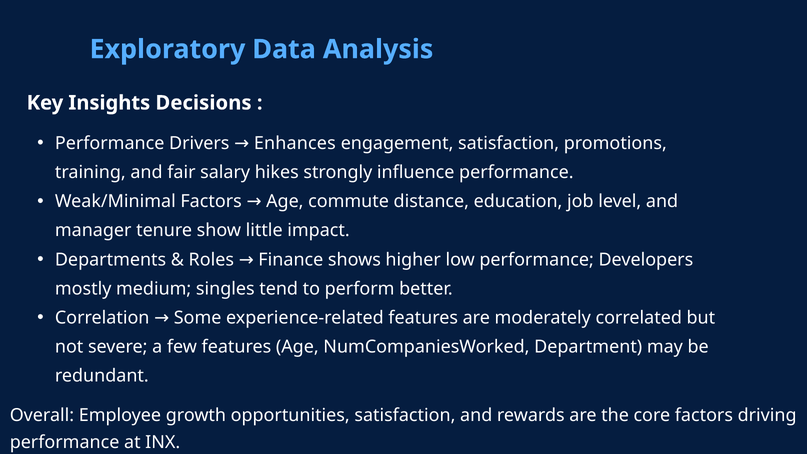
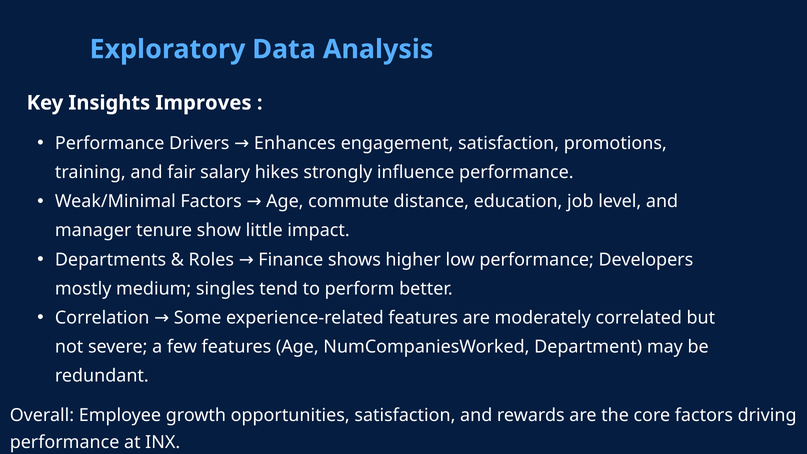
Decisions: Decisions -> Improves
